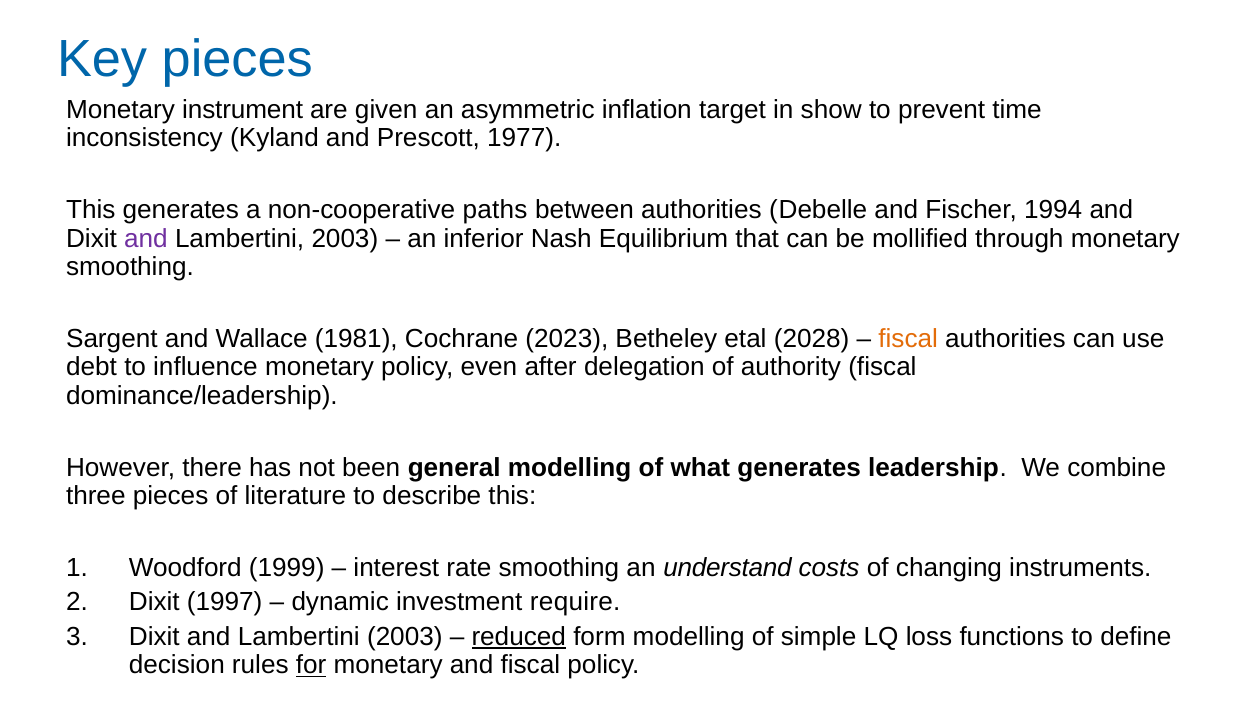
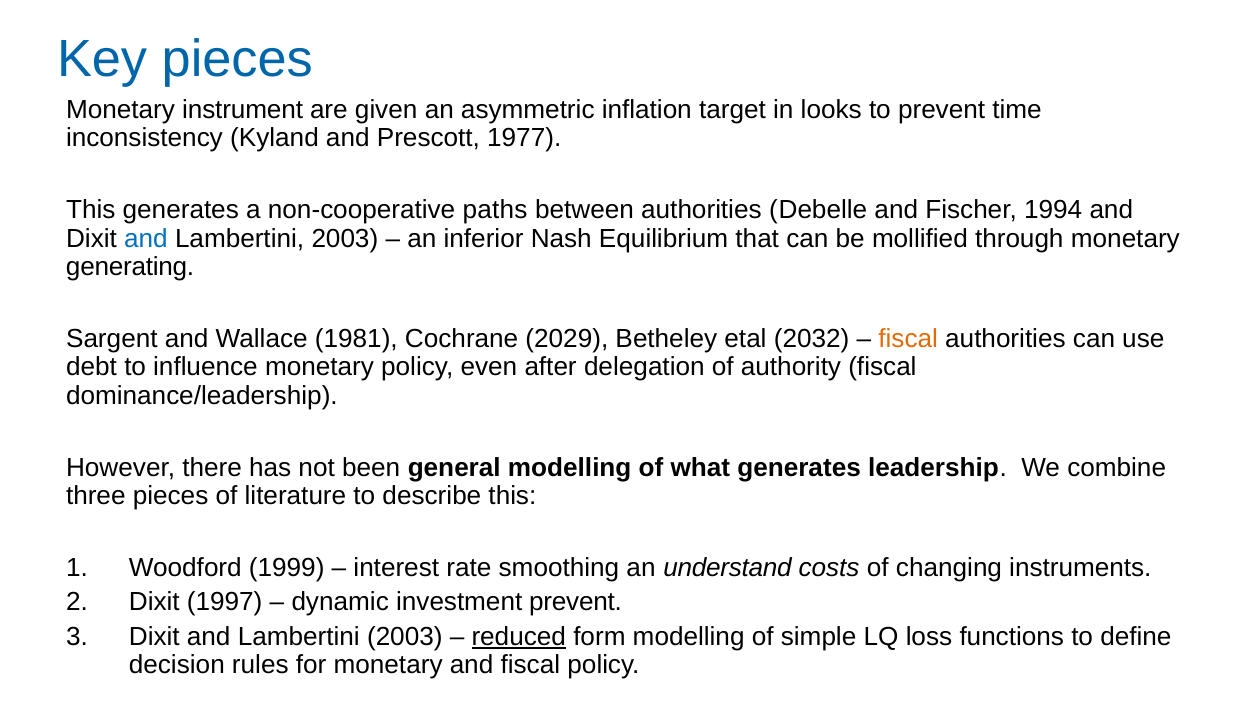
show: show -> looks
and at (146, 239) colour: purple -> blue
smoothing at (130, 267): smoothing -> generating
2023: 2023 -> 2029
2028: 2028 -> 2032
investment require: require -> prevent
for underline: present -> none
